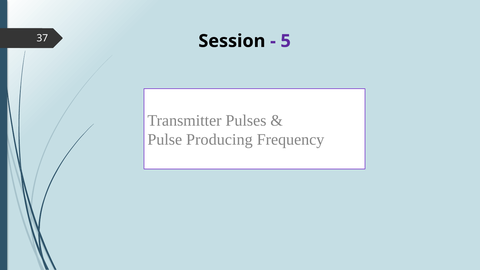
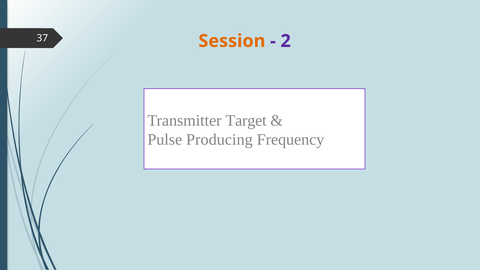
Session colour: black -> orange
5: 5 -> 2
Pulses: Pulses -> Target
